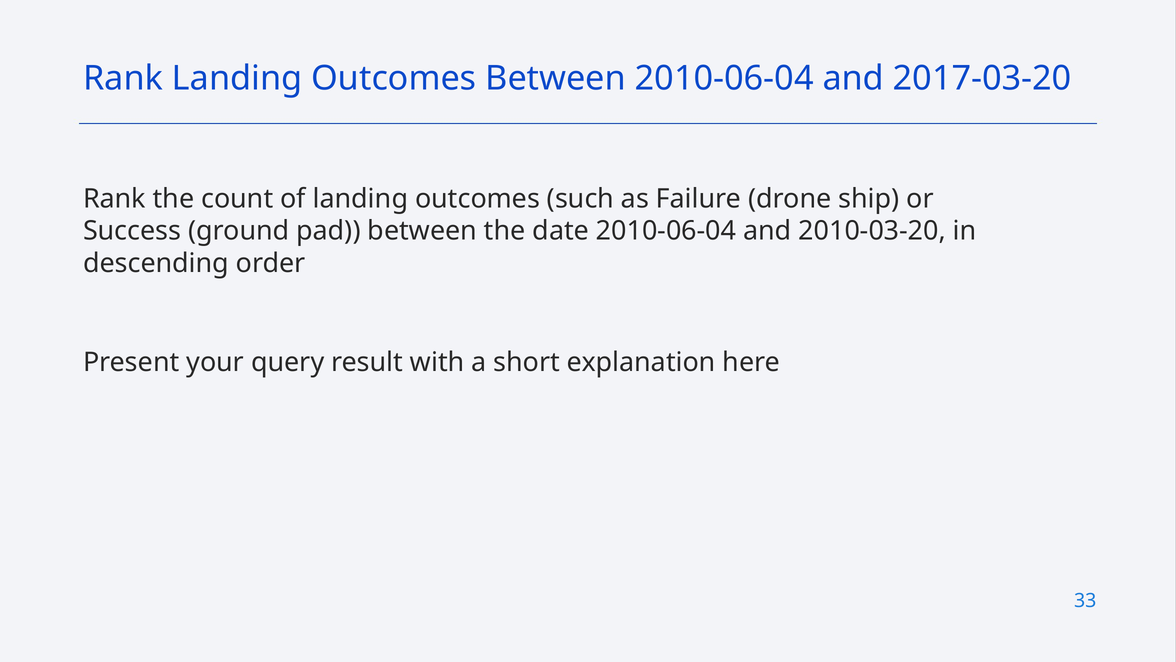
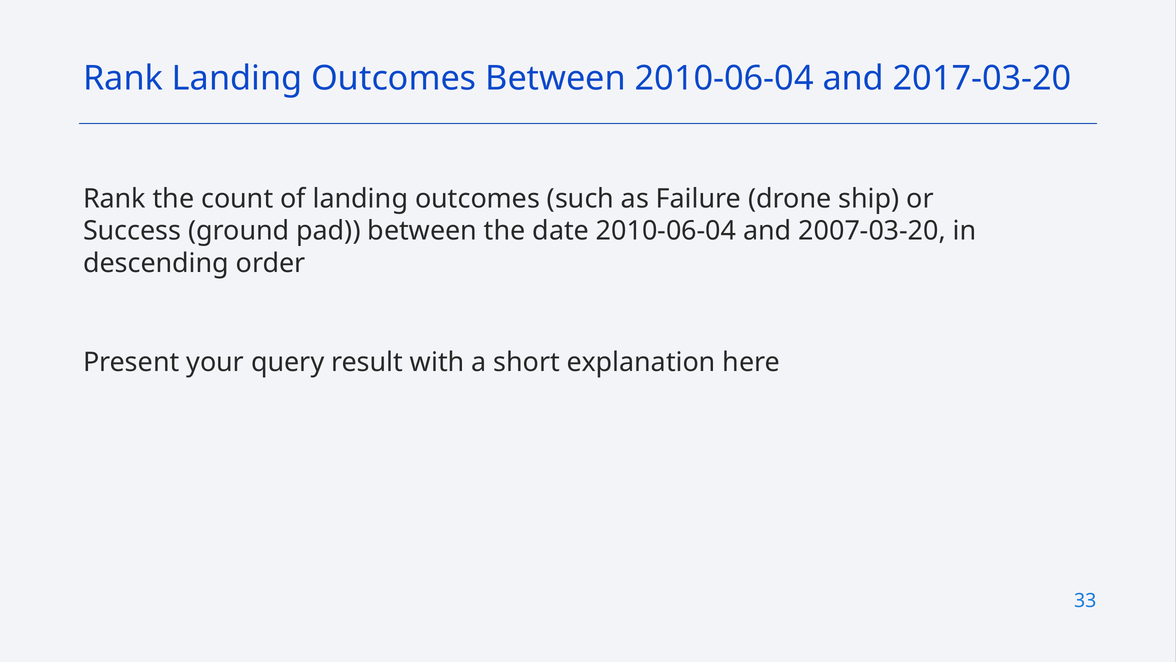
2010-03-20: 2010-03-20 -> 2007-03-20
